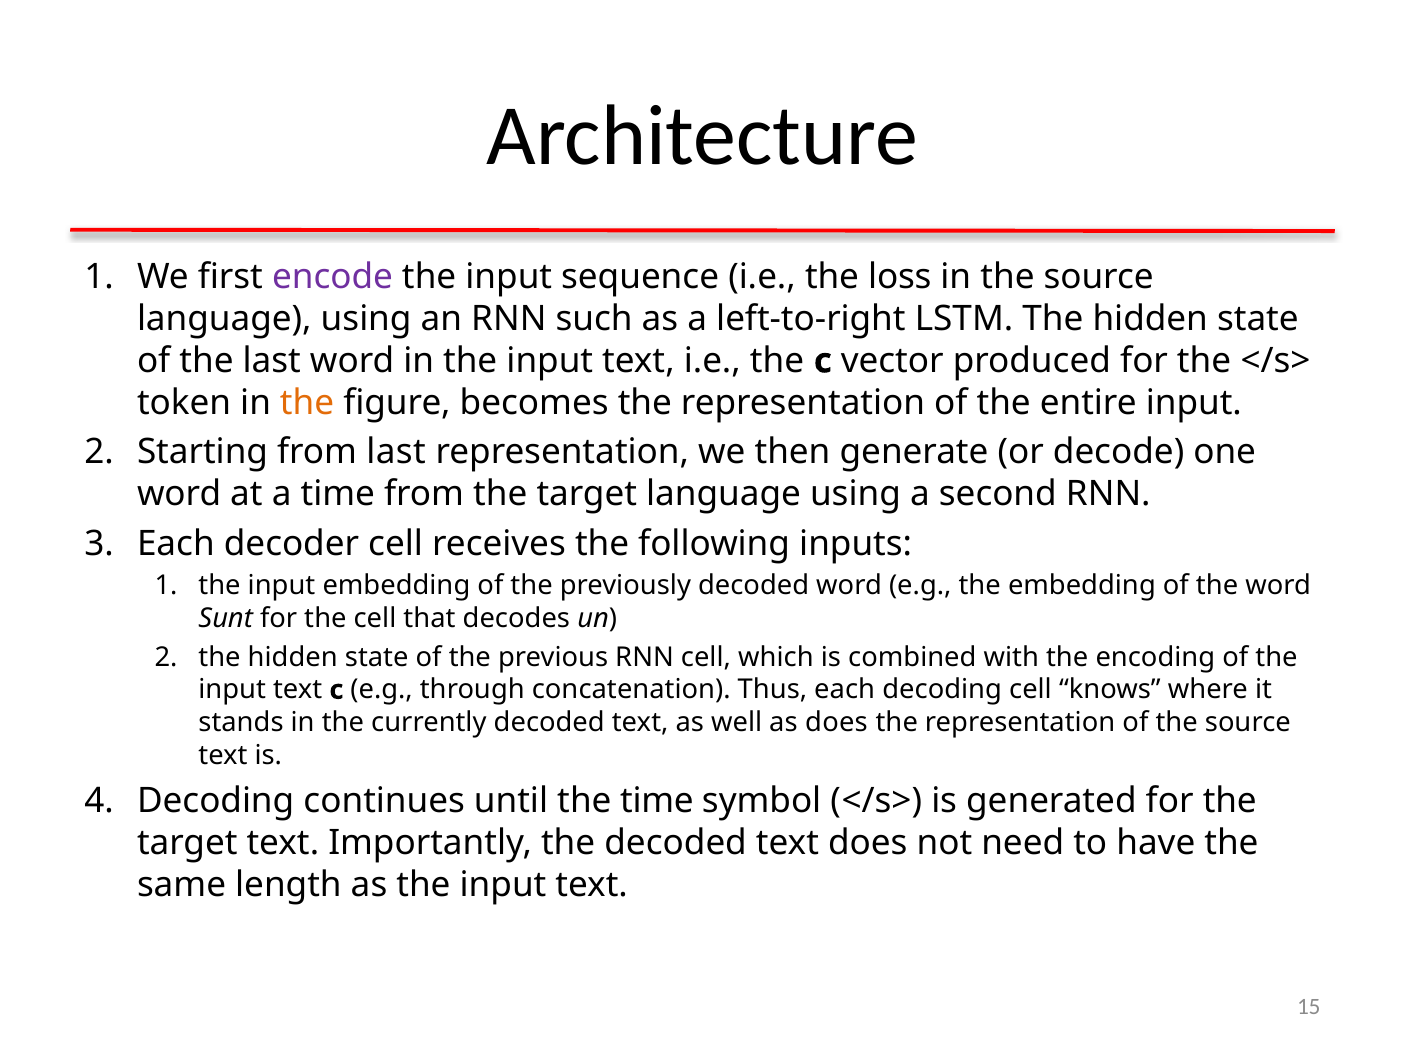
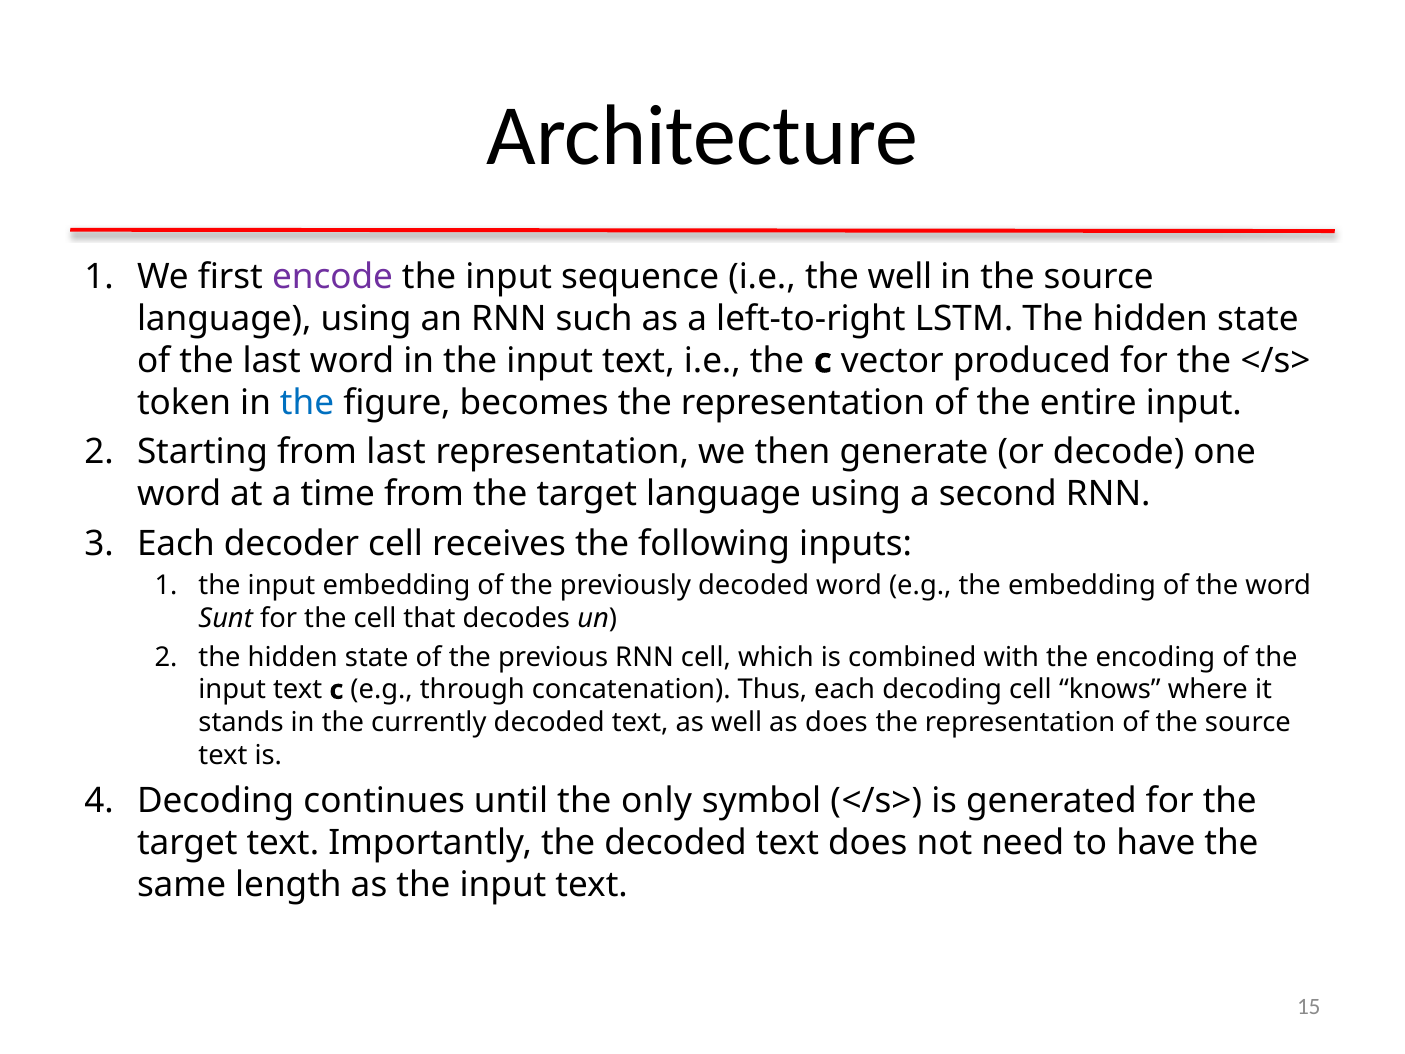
the loss: loss -> well
the at (307, 403) colour: orange -> blue
the time: time -> only
